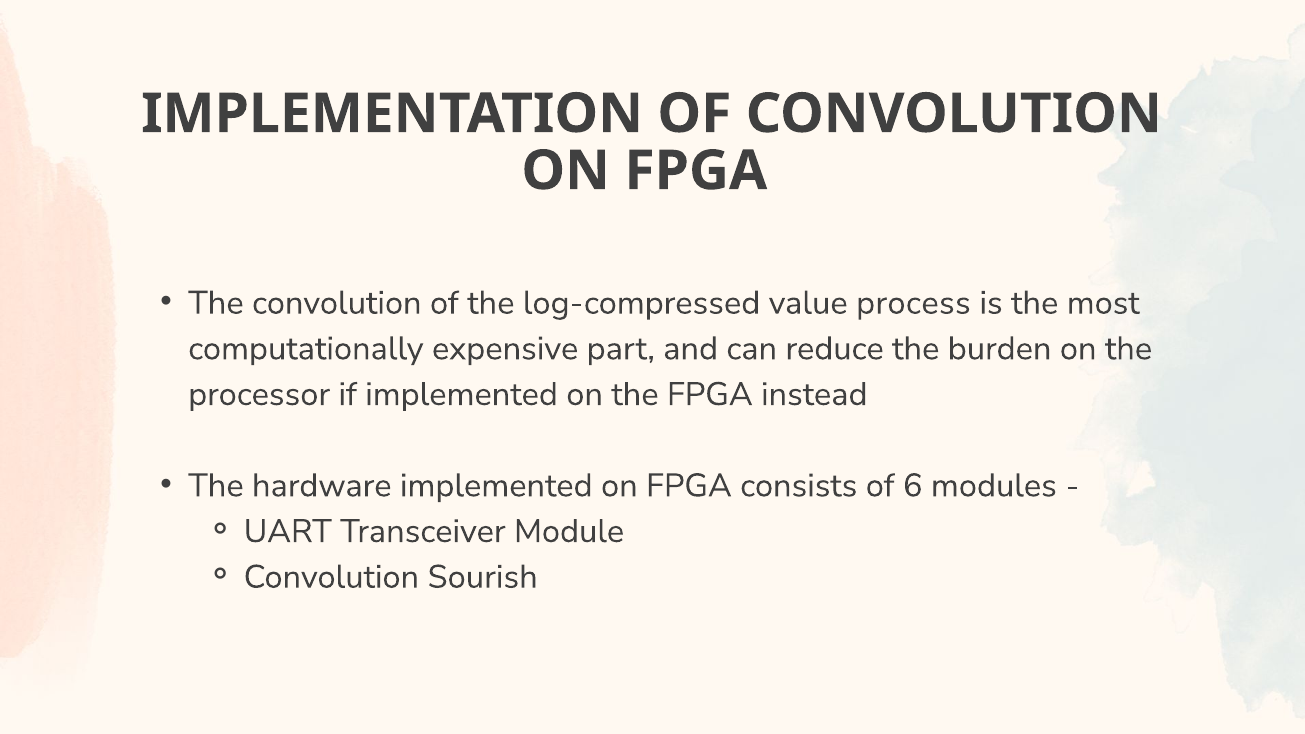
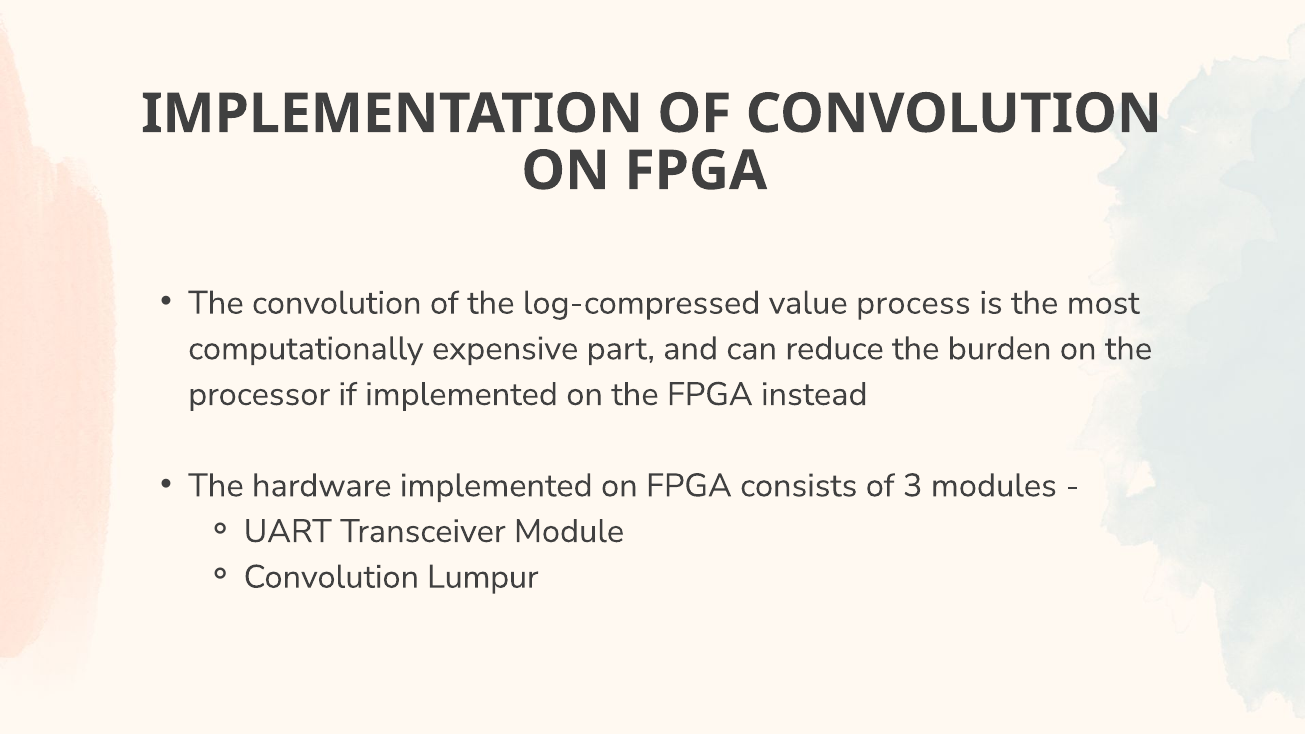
6: 6 -> 3
Sourish: Sourish -> Lumpur
